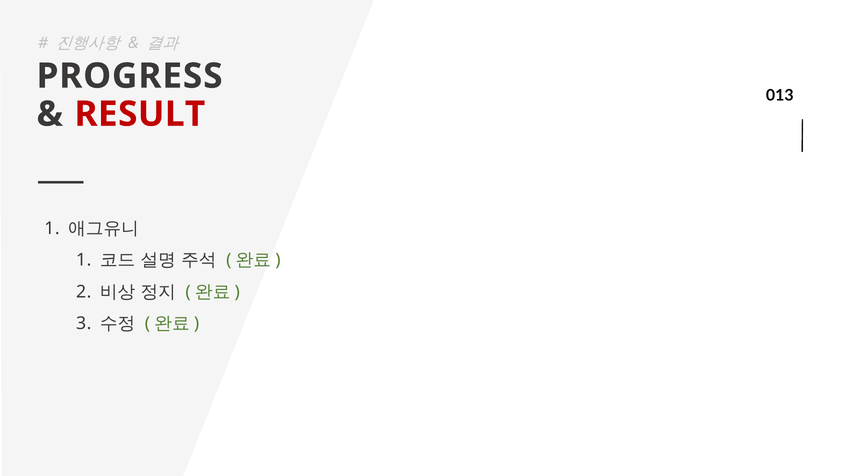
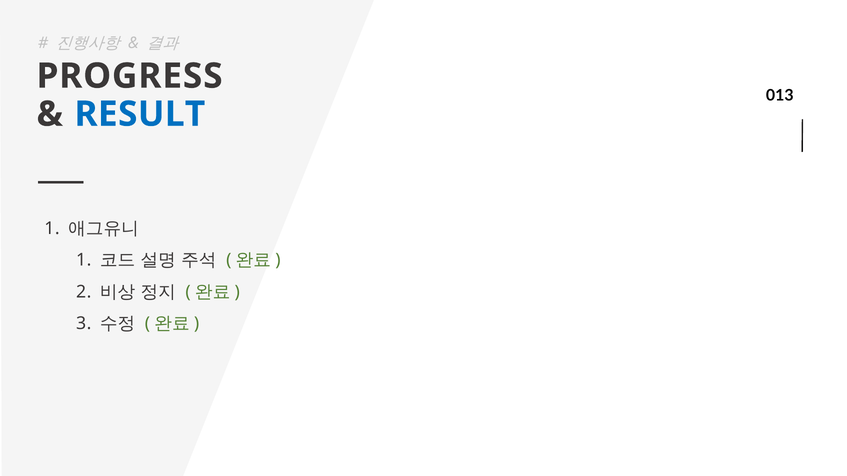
RESULT colour: red -> blue
